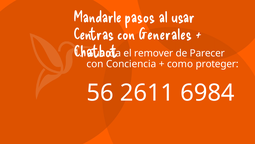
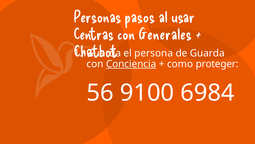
Mandarle: Mandarle -> Personas
remover: remover -> persona
de Parecer: Parecer -> Guarda
Conciencia underline: none -> present
2611: 2611 -> 9100
